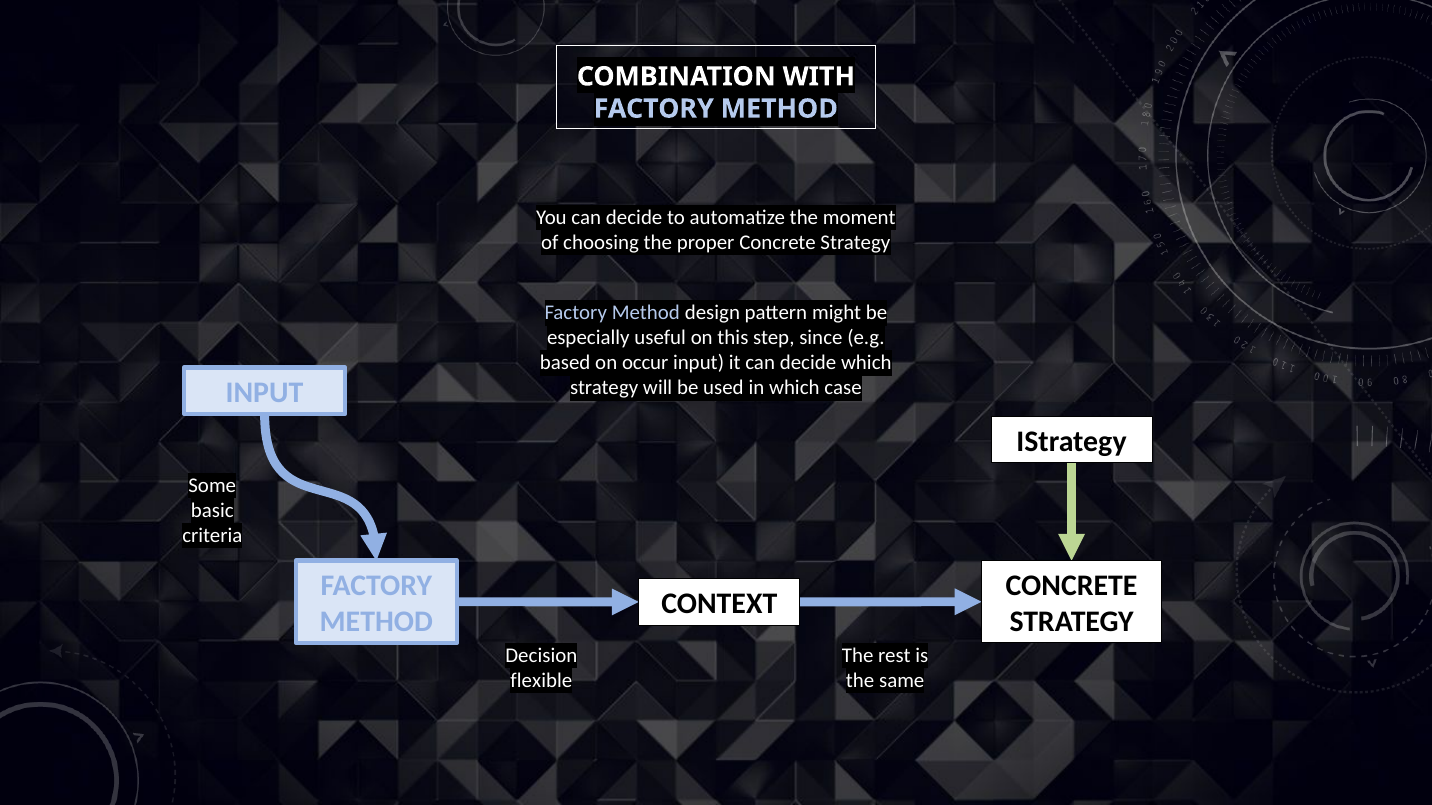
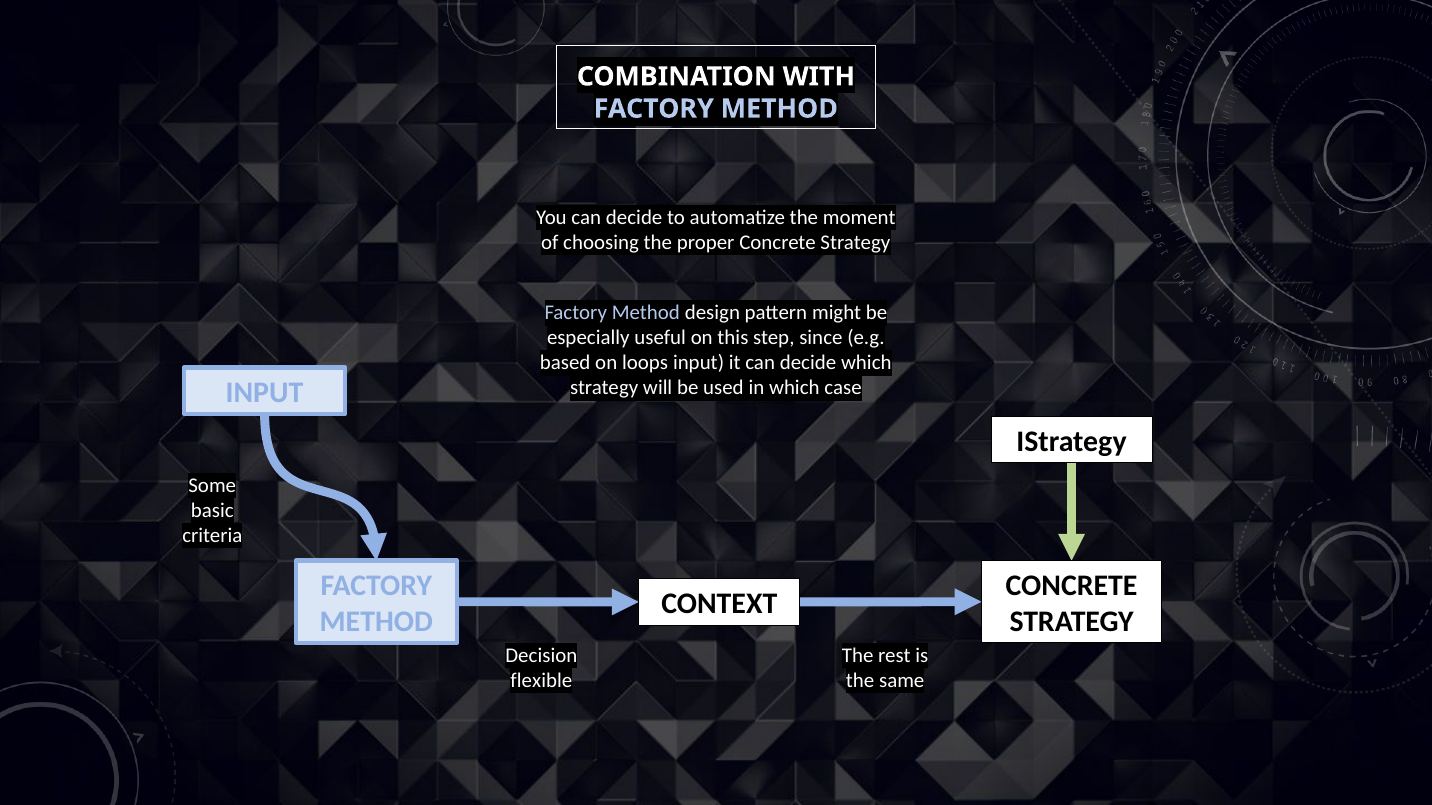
occur: occur -> loops
